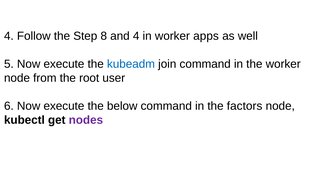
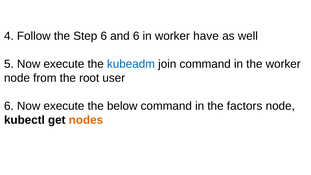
Step 8: 8 -> 6
and 4: 4 -> 6
apps: apps -> have
nodes colour: purple -> orange
